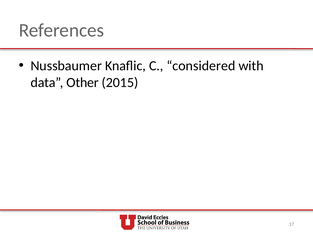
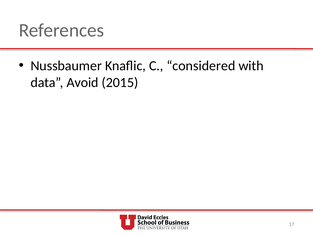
Other: Other -> Avoid
